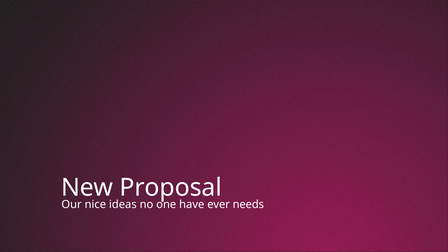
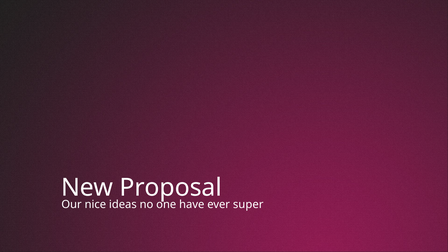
needs: needs -> super
